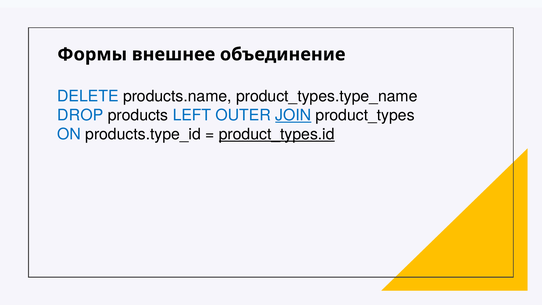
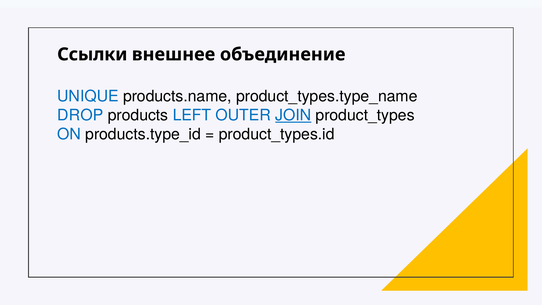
Формы: Формы -> Ссылки
DELETE: DELETE -> UNIQUE
product_types.id underline: present -> none
